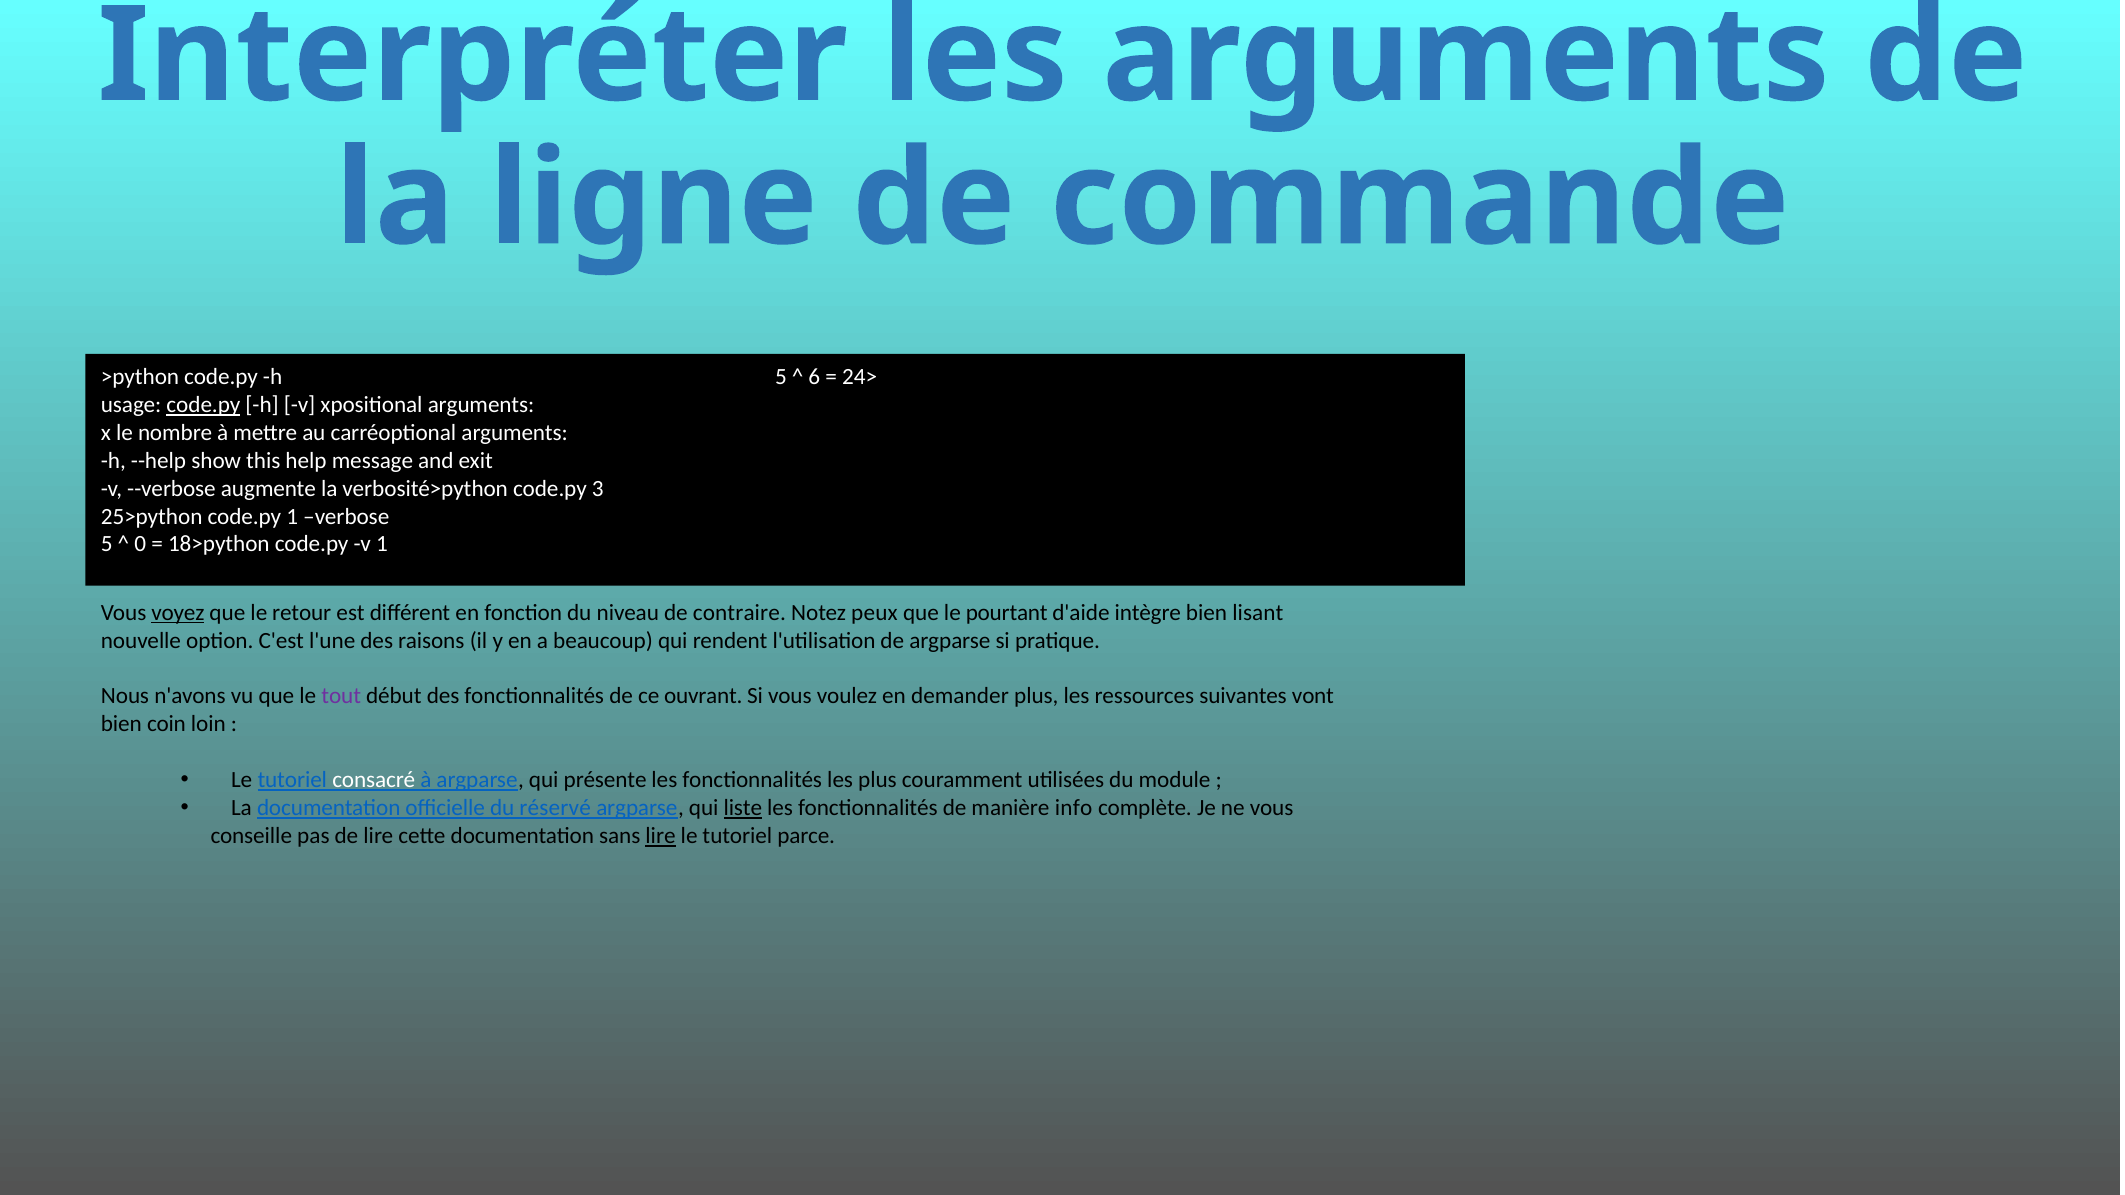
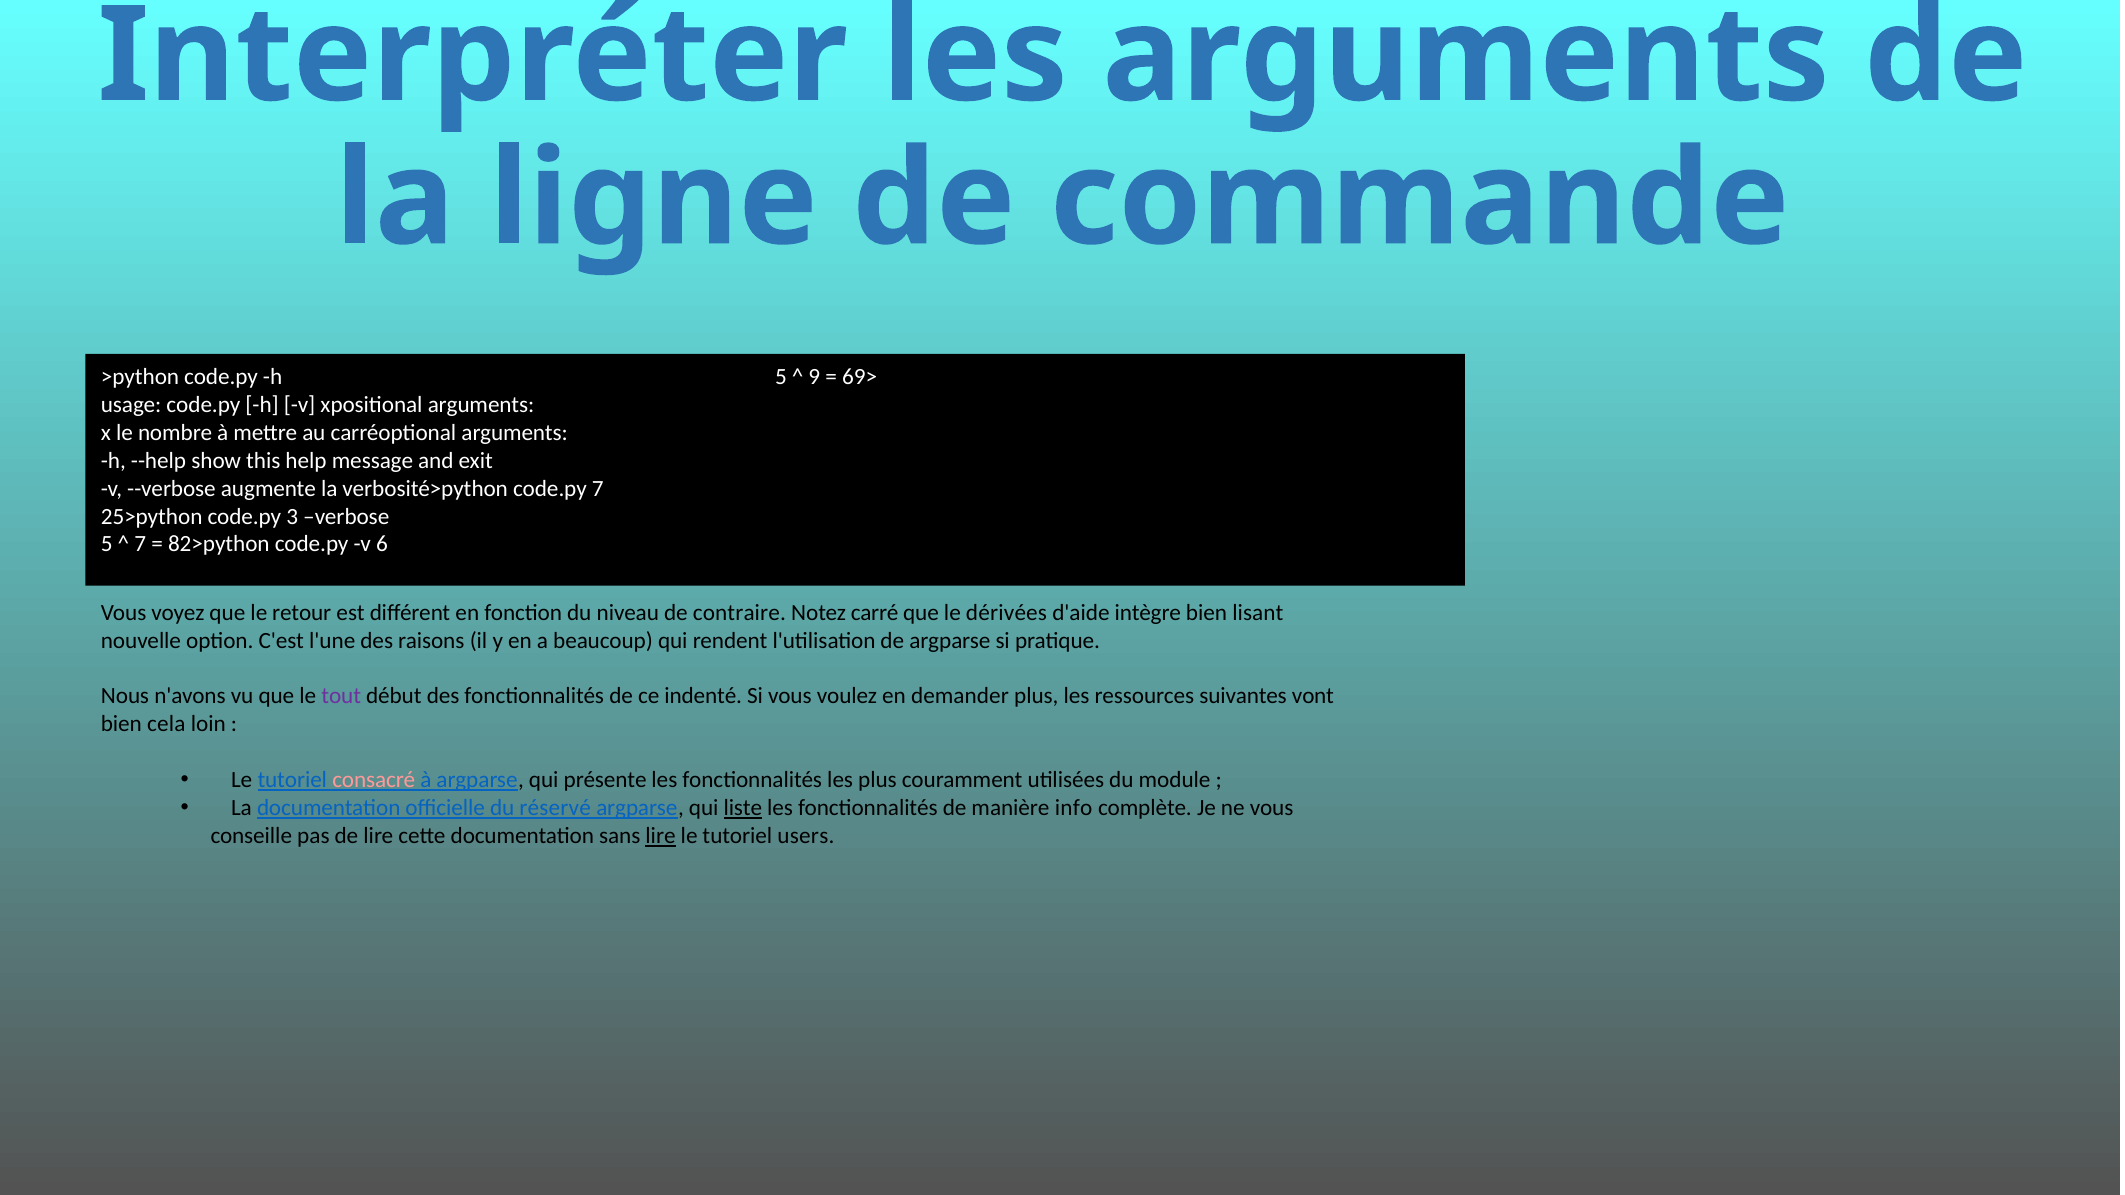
6: 6 -> 9
24>: 24> -> 69>
code.py at (203, 405) underline: present -> none
code.py 3: 3 -> 7
code.py 1: 1 -> 3
0 at (140, 544): 0 -> 7
18>python: 18>python -> 82>python
v 1: 1 -> 6
voyez underline: present -> none
peux: peux -> carré
pourtant: pourtant -> dérivées
ouvrant: ouvrant -> indenté
coin: coin -> cela
consacré colour: white -> pink
parce: parce -> users
